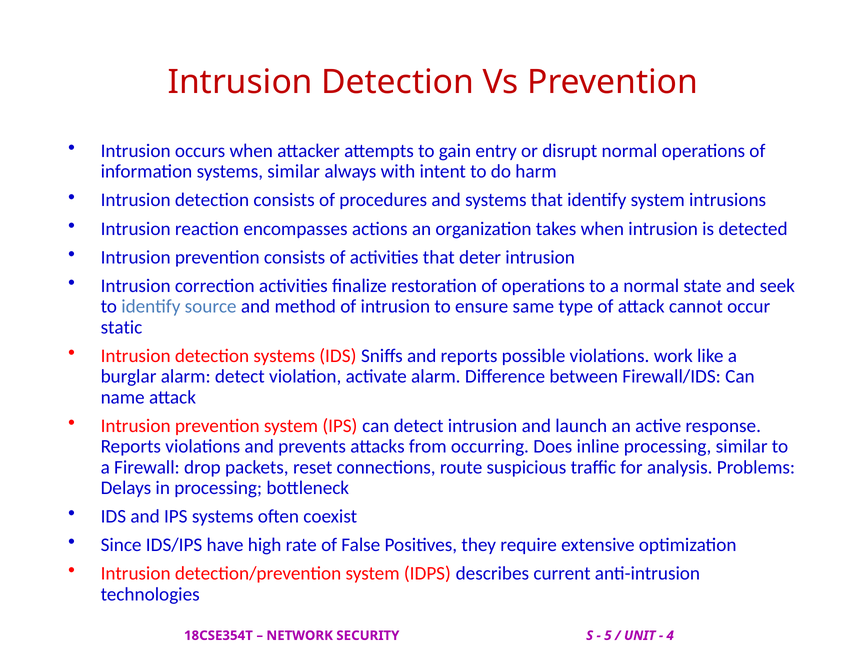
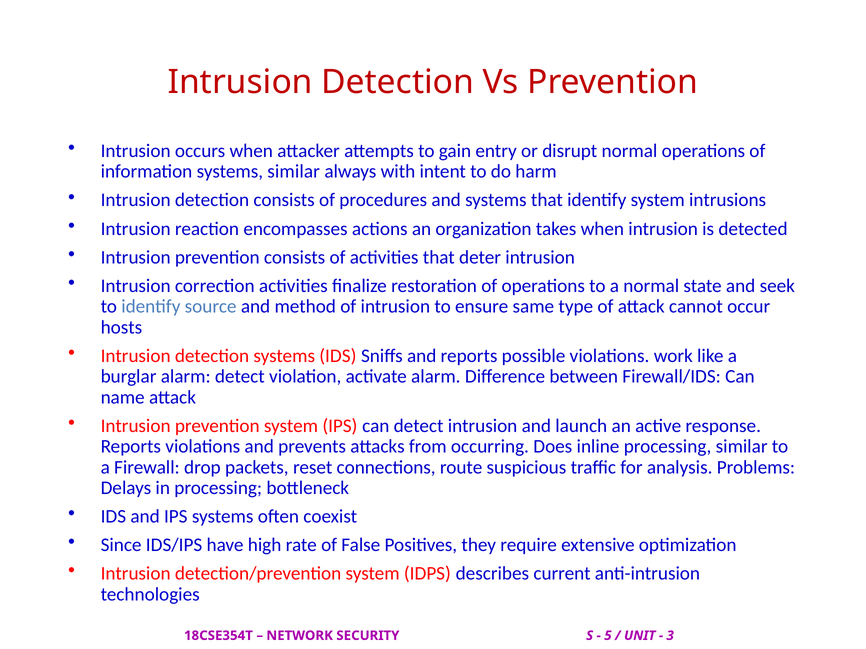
static: static -> hosts
4: 4 -> 3
